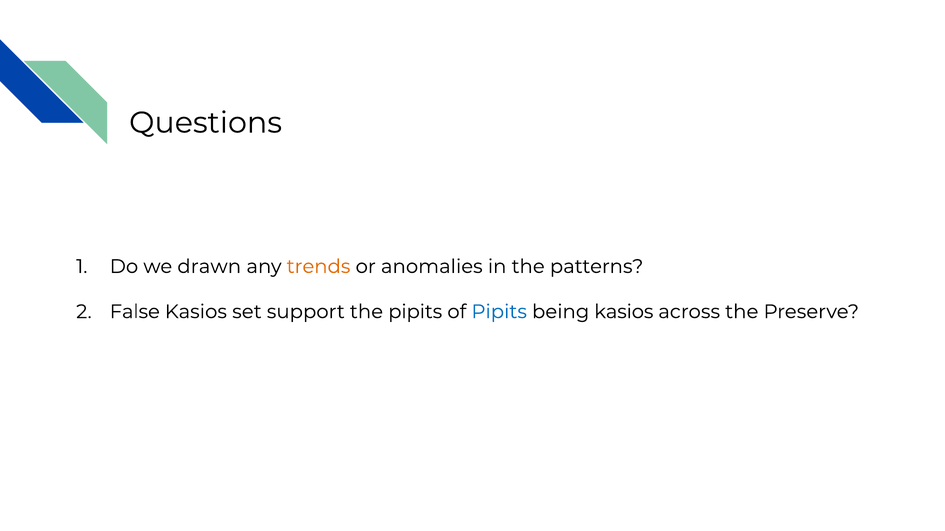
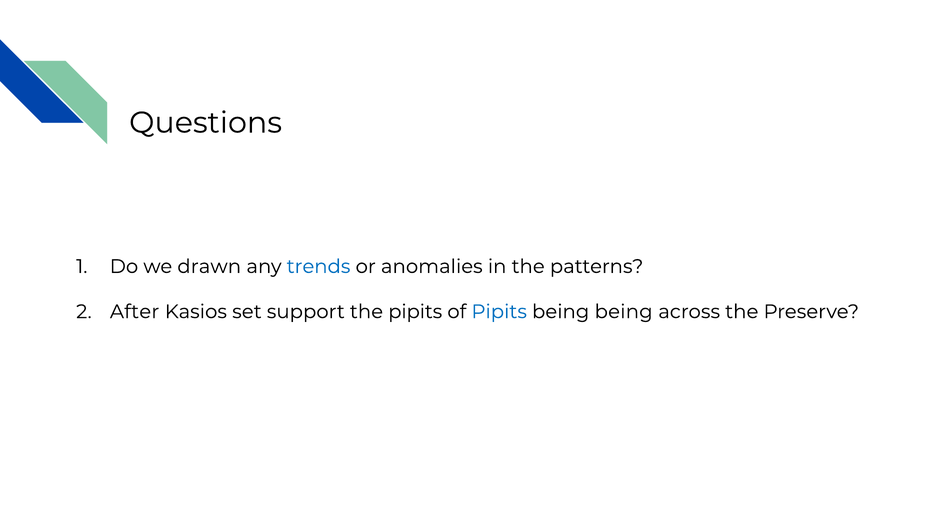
trends colour: orange -> blue
False: False -> After
being kasios: kasios -> being
